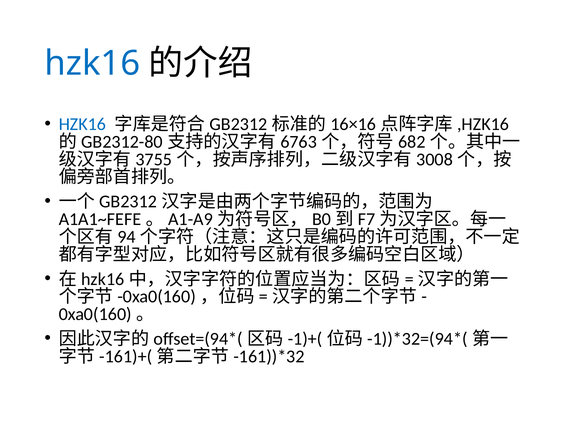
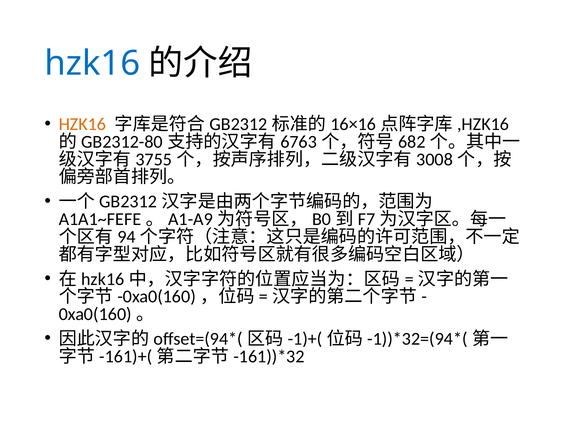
HZK16 at (82, 124) colour: blue -> orange
